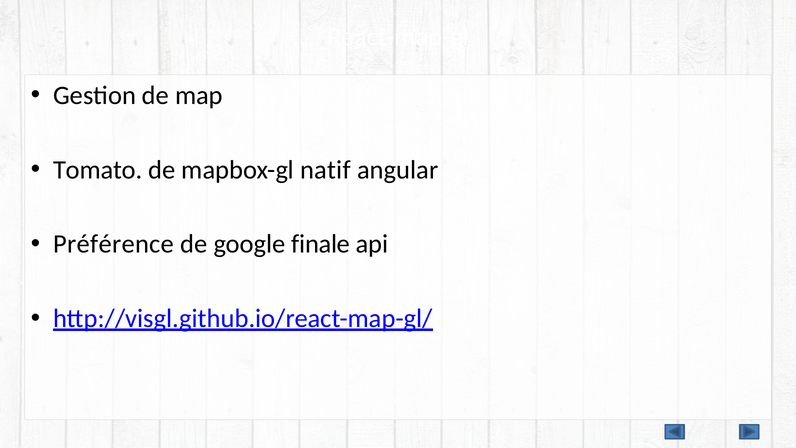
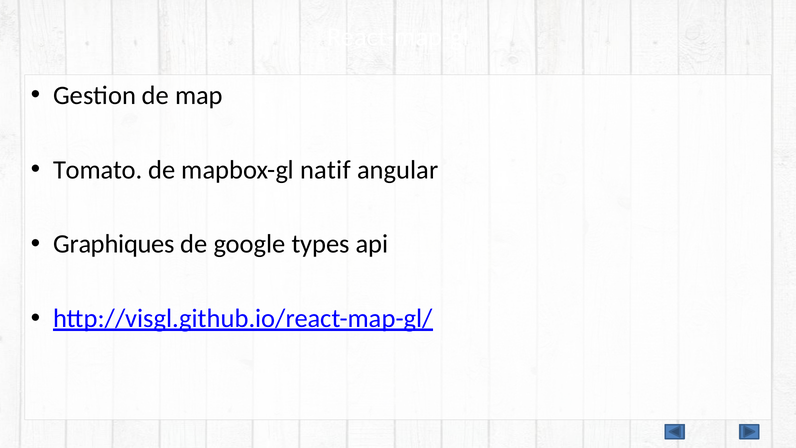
Préférence: Préférence -> Graphiques
finale: finale -> types
